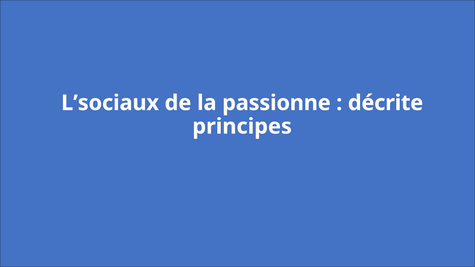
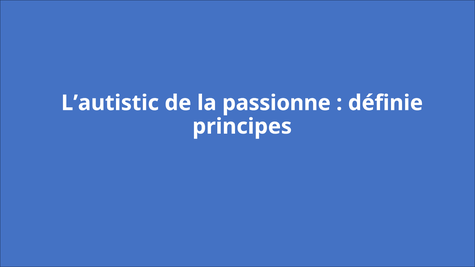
L’sociaux: L’sociaux -> L’autistic
décrite: décrite -> définie
